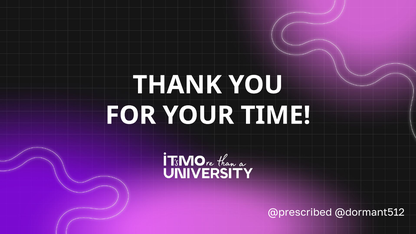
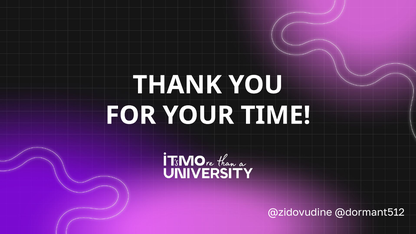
@prescribed: @prescribed -> @zidovudine
